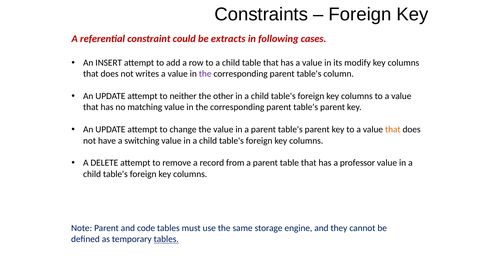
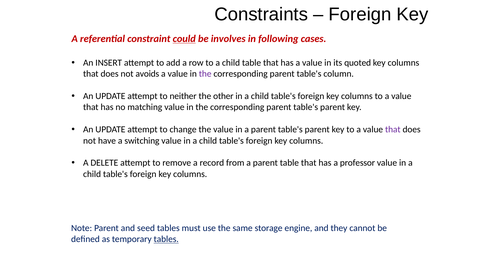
could underline: none -> present
extracts: extracts -> involves
modify: modify -> quoted
writes: writes -> avoids
that at (393, 129) colour: orange -> purple
code: code -> seed
